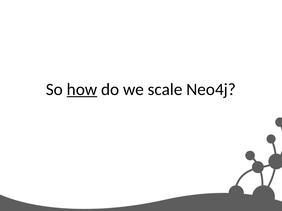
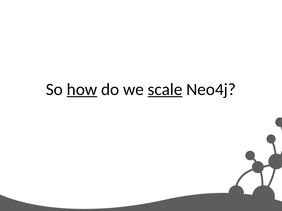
scale underline: none -> present
